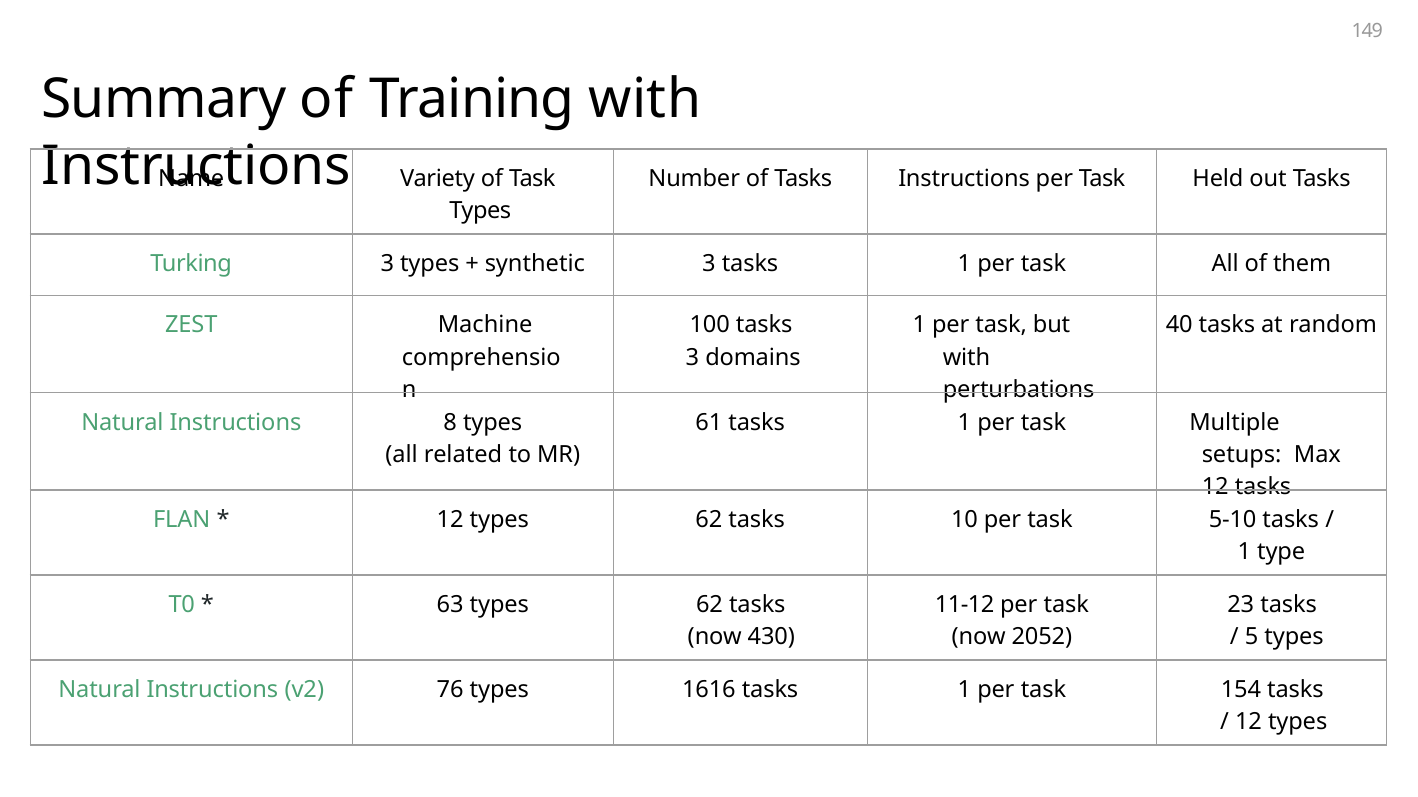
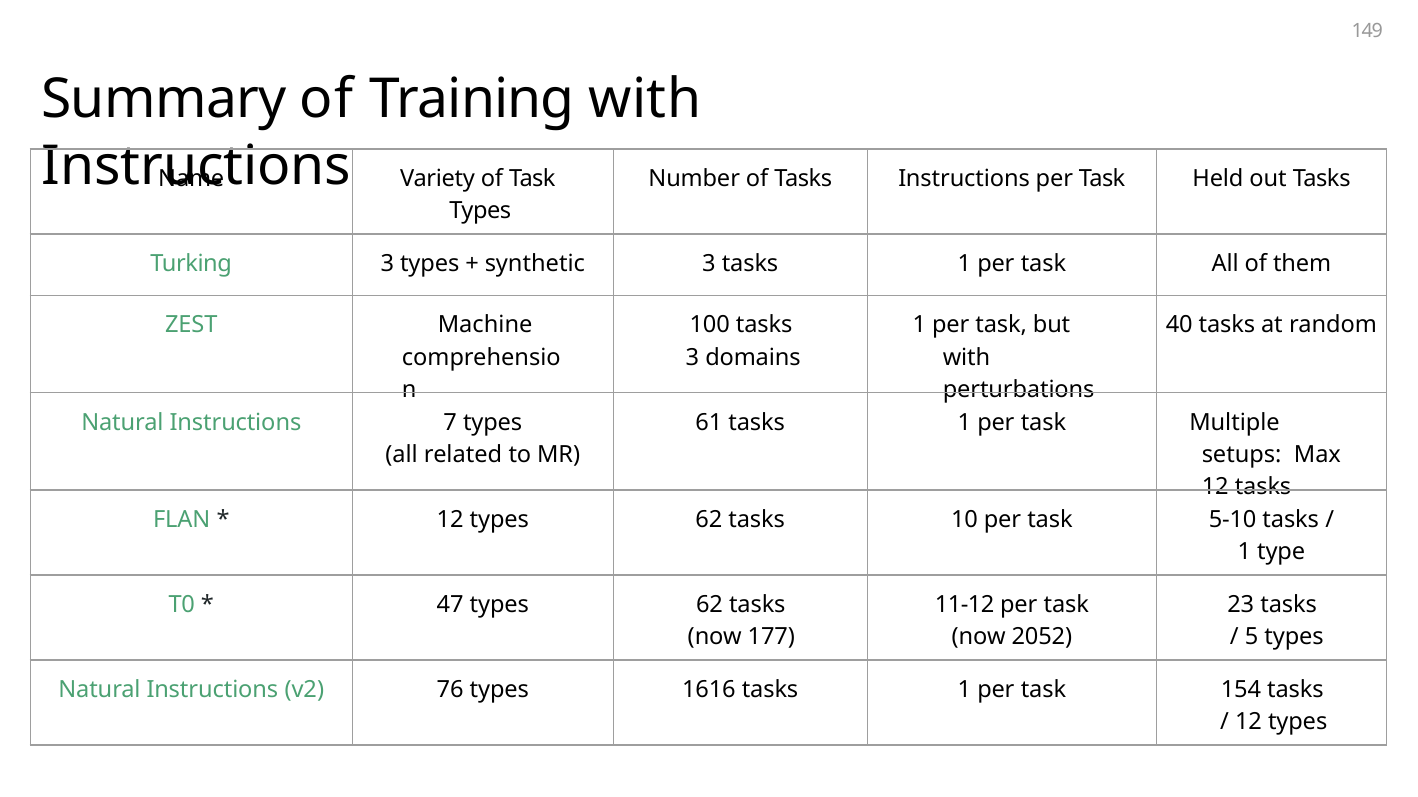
8: 8 -> 7
63: 63 -> 47
430: 430 -> 177
